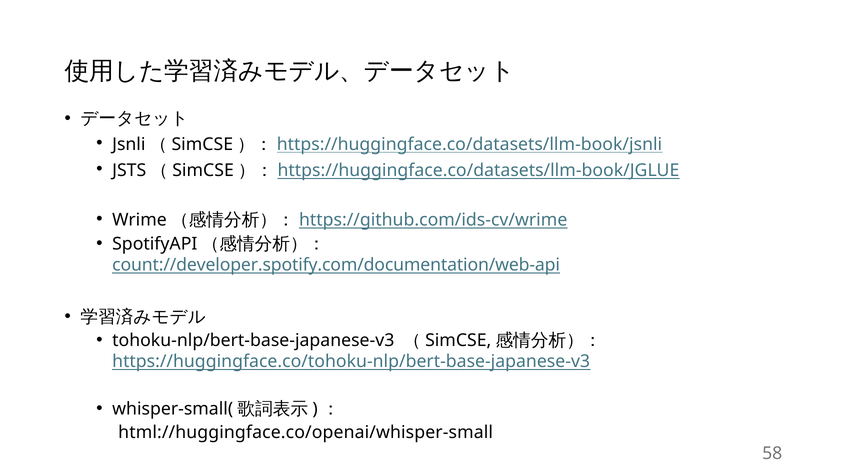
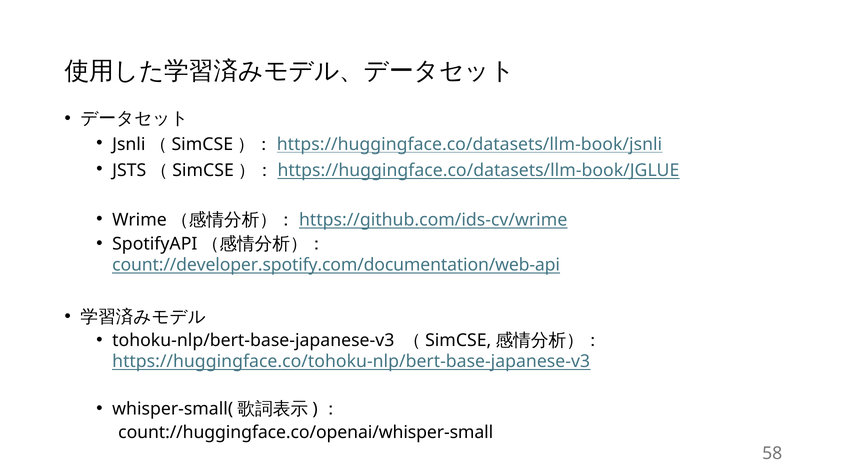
html://huggingface.co/openai/whisper-small: html://huggingface.co/openai/whisper-small -> count://huggingface.co/openai/whisper-small
